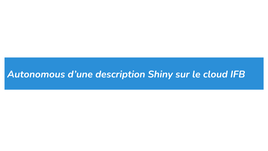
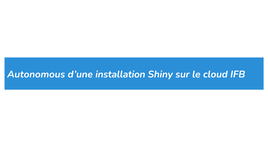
description: description -> installation
